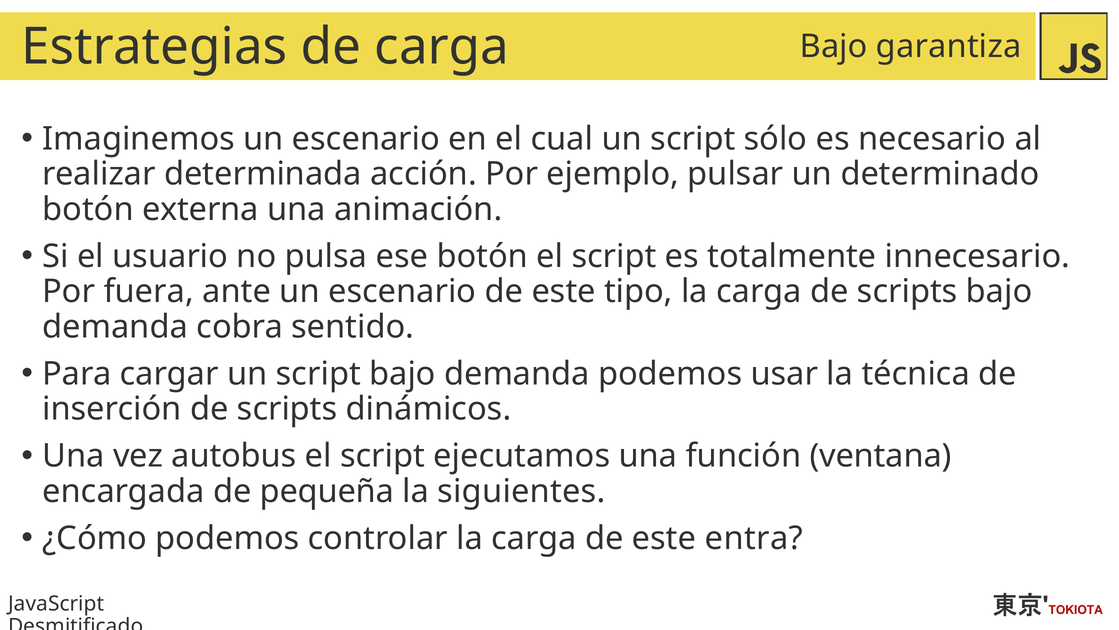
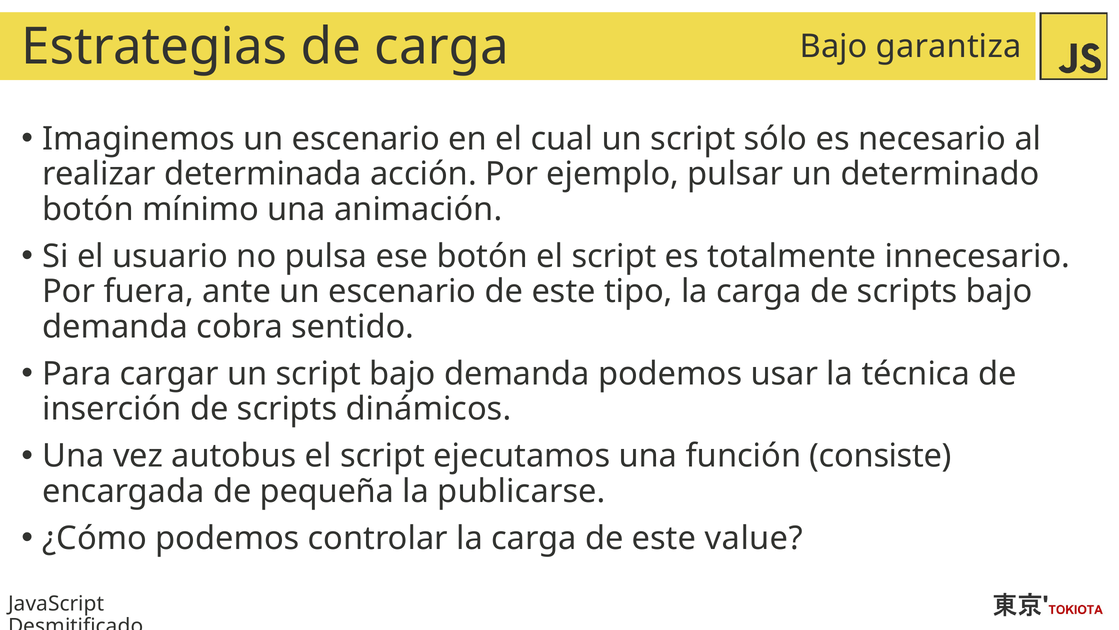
externa: externa -> mínimo
ventana: ventana -> consiste
siguientes: siguientes -> publicarse
entra: entra -> value
